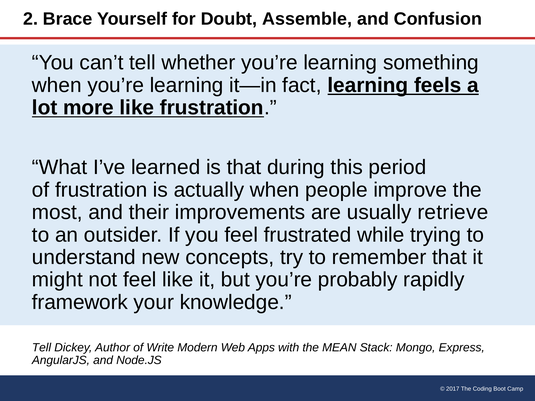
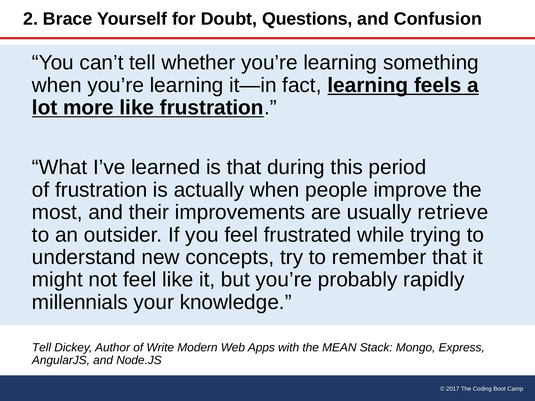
Assemble: Assemble -> Questions
framework: framework -> millennials
